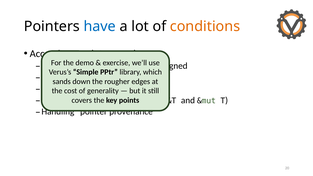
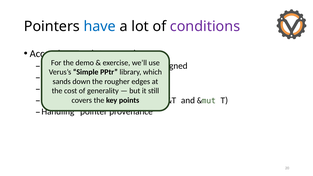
conditions colour: orange -> purple
